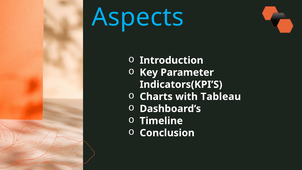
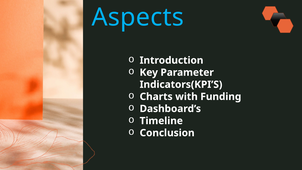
Tableau: Tableau -> Funding
